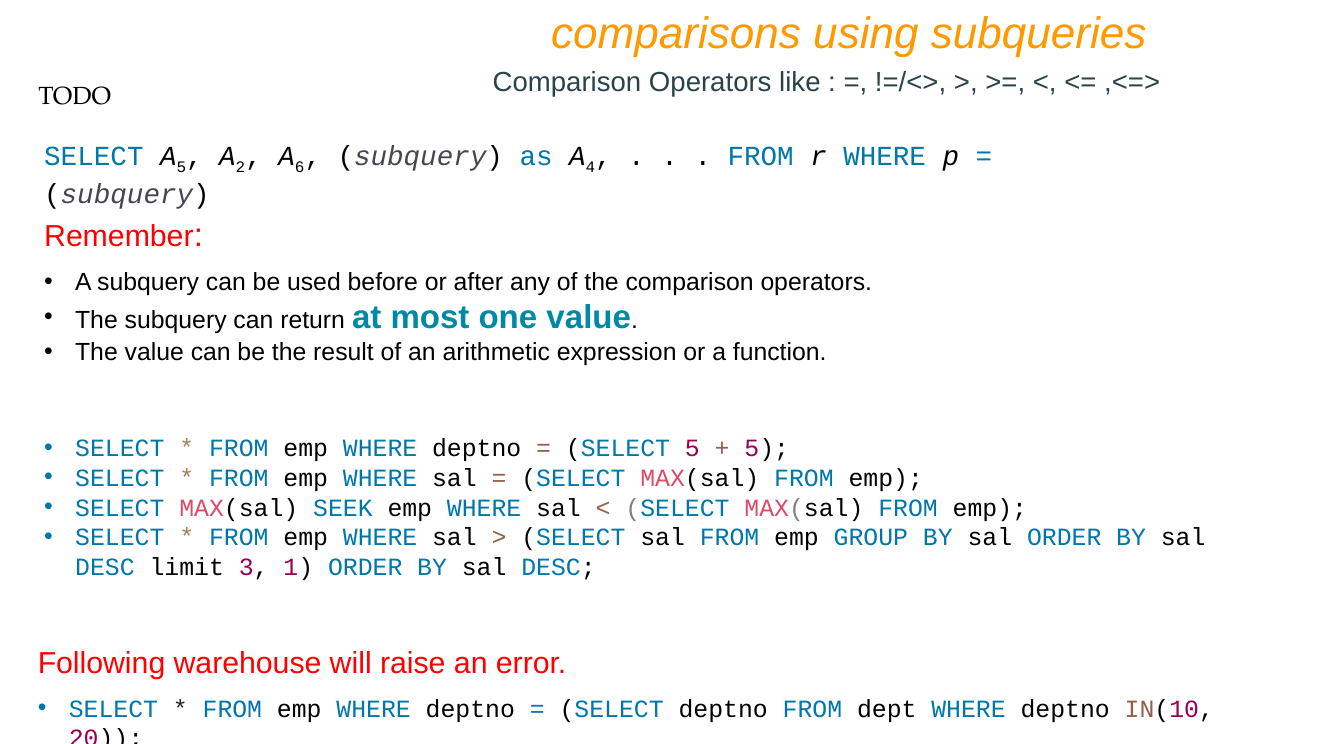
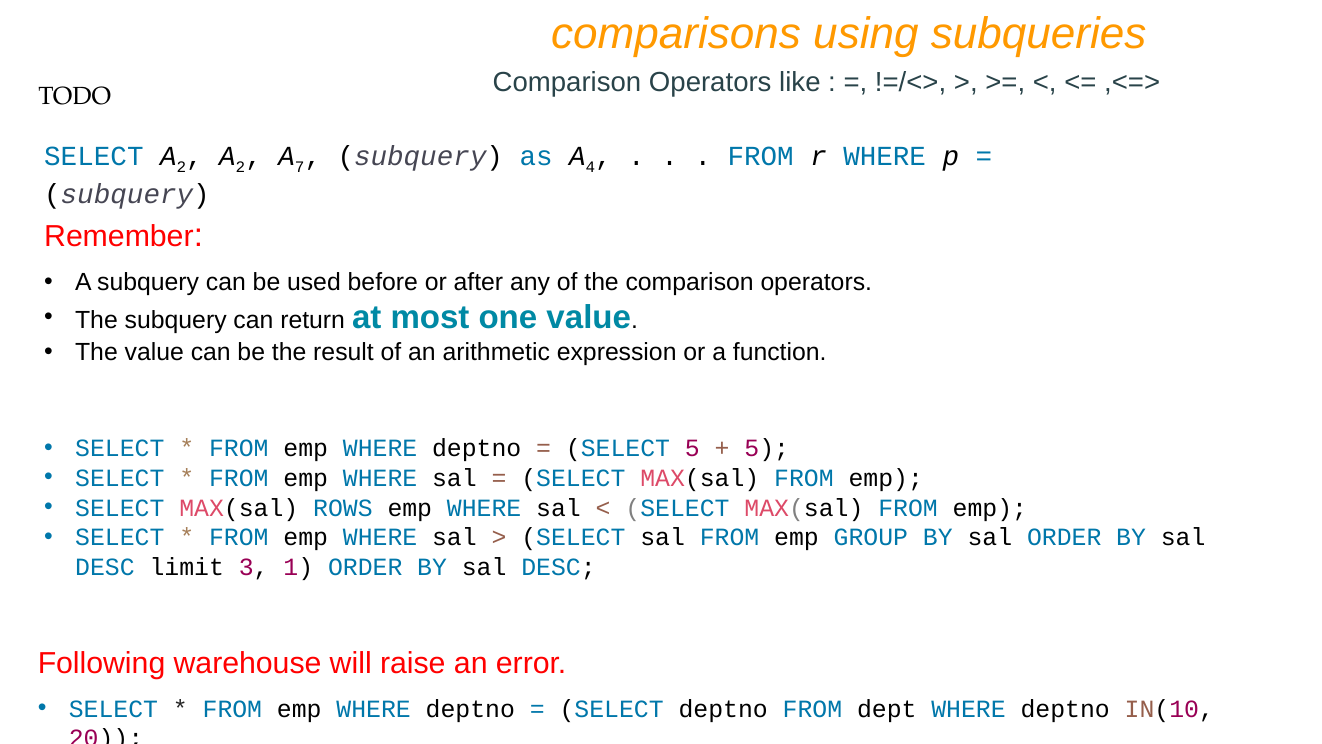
SELECT A 5: 5 -> 2
6: 6 -> 7
SEEK: SEEK -> ROWS
